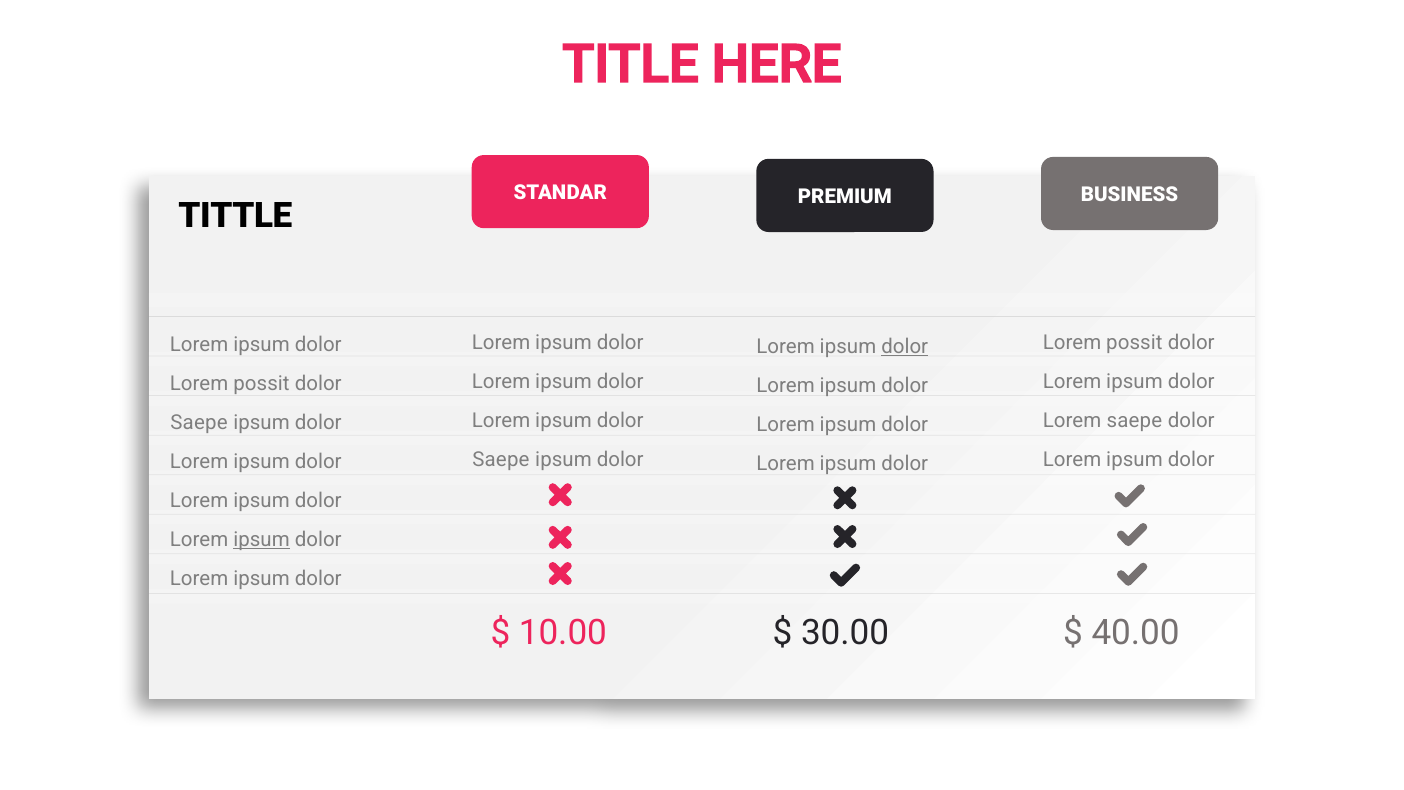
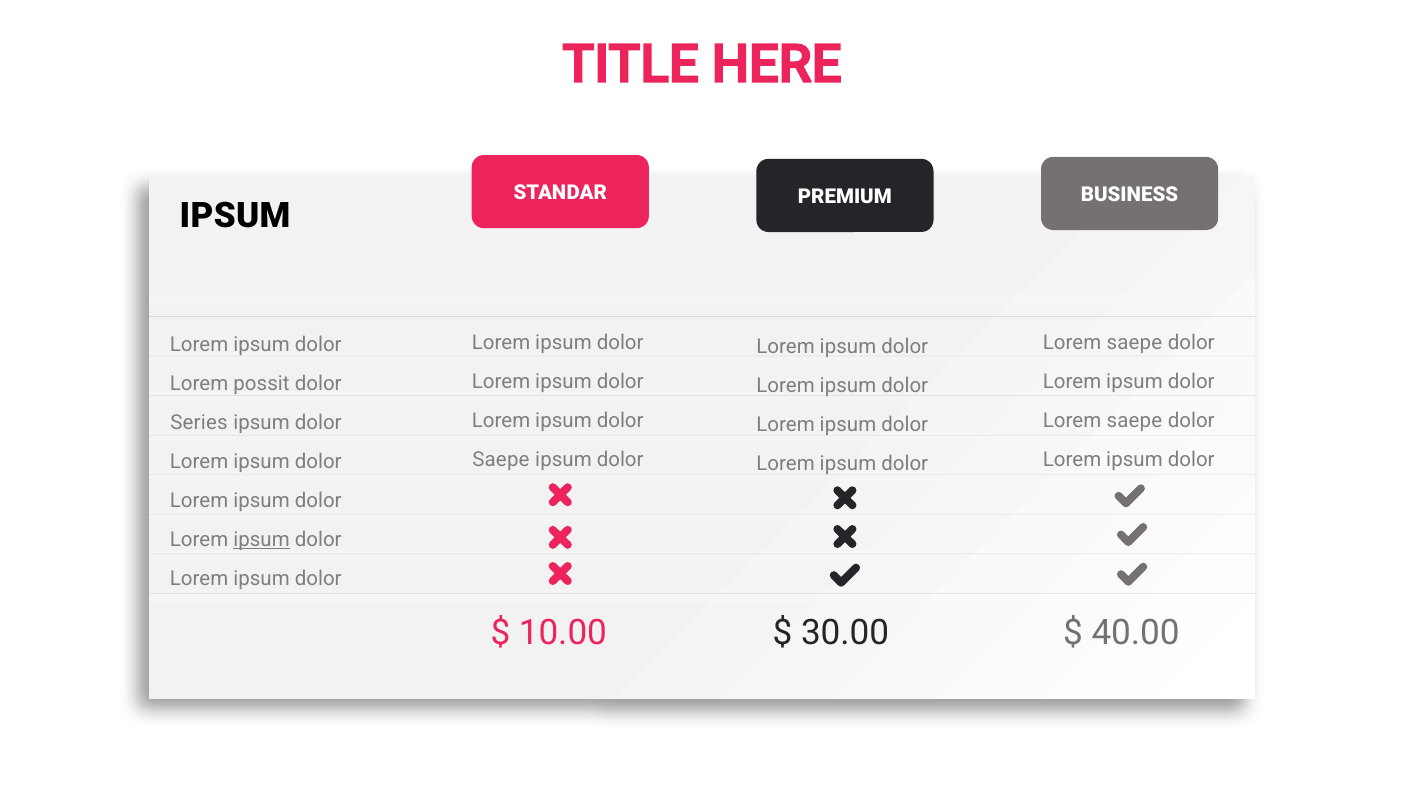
TITTLE at (235, 216): TITTLE -> IPSUM
possit at (1134, 343): possit -> saepe
dolor at (905, 347) underline: present -> none
Saepe at (199, 423): Saepe -> Series
